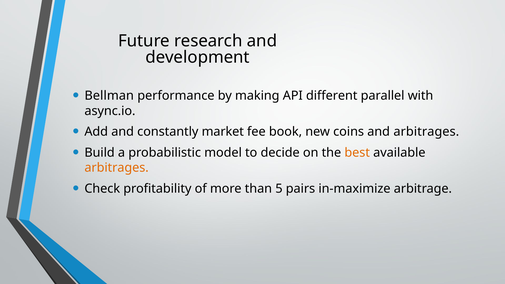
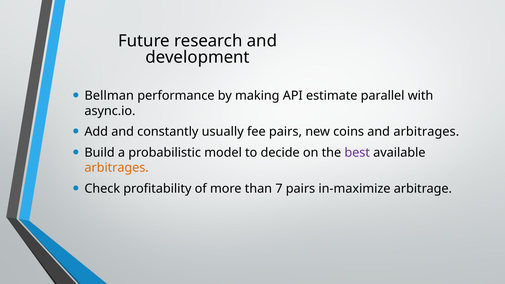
different: different -> estimate
market: market -> usually
fee book: book -> pairs
best colour: orange -> purple
5: 5 -> 7
